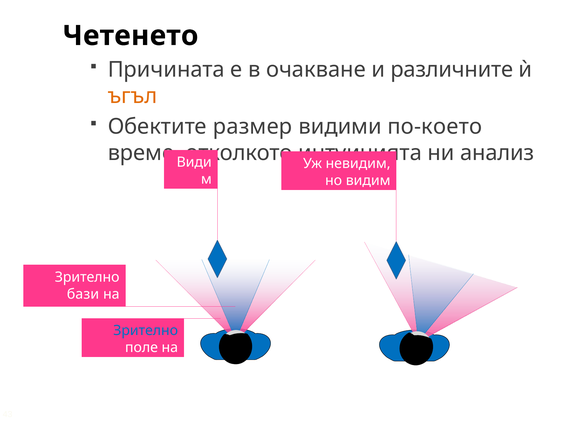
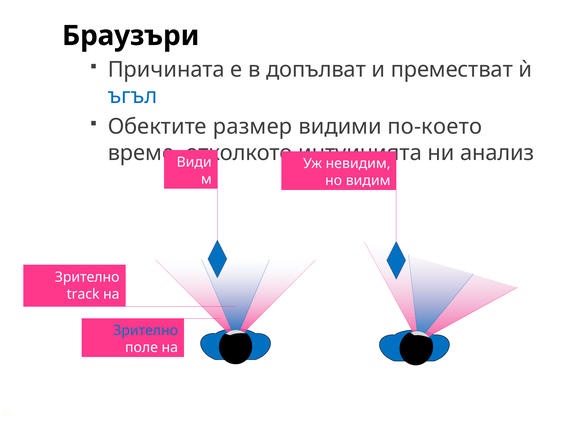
Четенето: Четенето -> Браузъри
очакване: очакване -> допълват
различните: различните -> преместват
ъгъл colour: orange -> blue
бази: бази -> track
